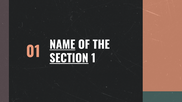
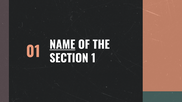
SECTION underline: present -> none
